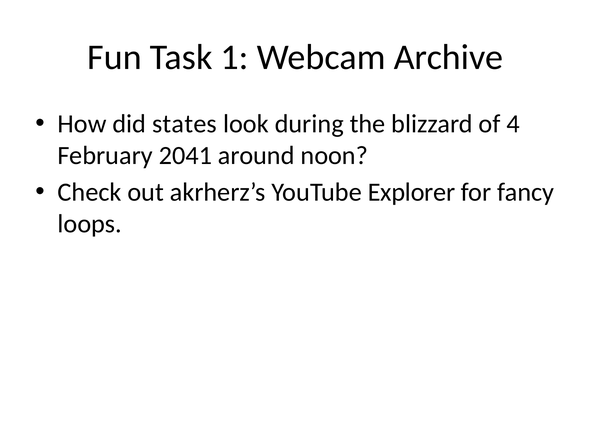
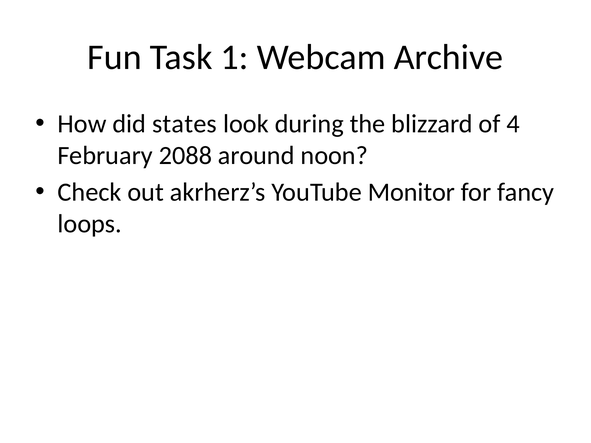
2041: 2041 -> 2088
Explorer: Explorer -> Monitor
